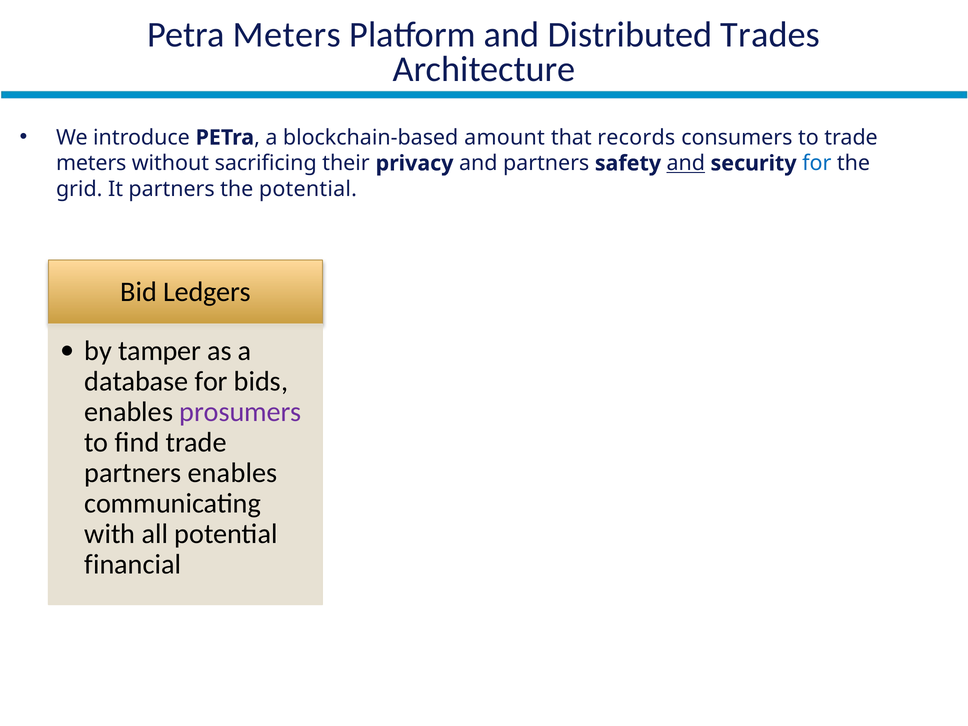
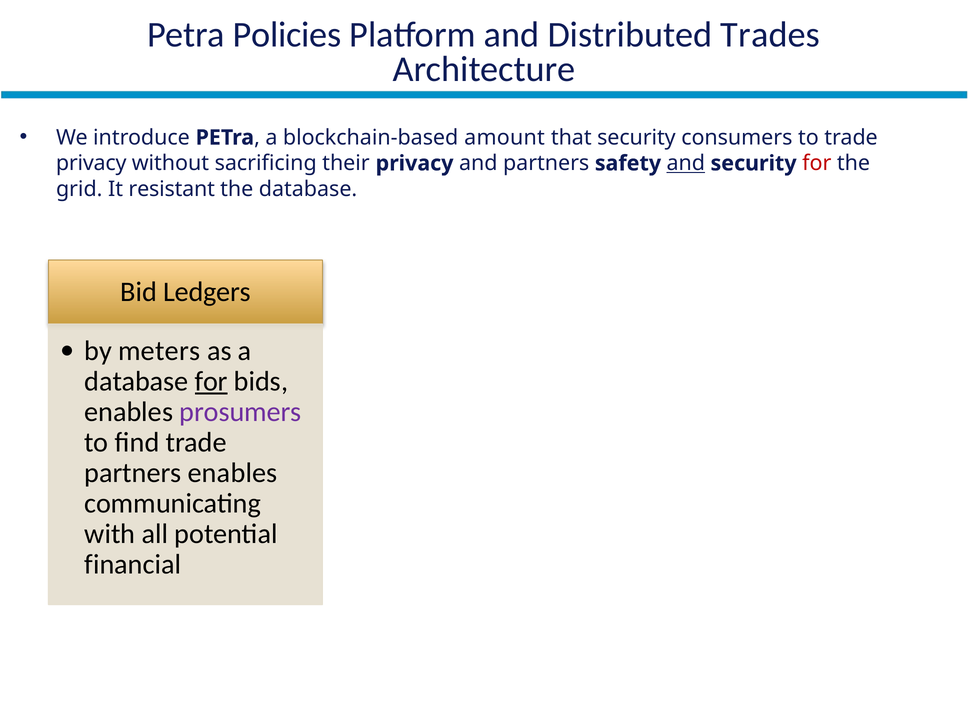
Petra Meters: Meters -> Policies
that records: records -> security
meters at (91, 163): meters -> privacy
for at (817, 163) colour: blue -> red
It partners: partners -> resistant
the potential: potential -> database
tamper: tamper -> meters
for at (211, 381) underline: none -> present
